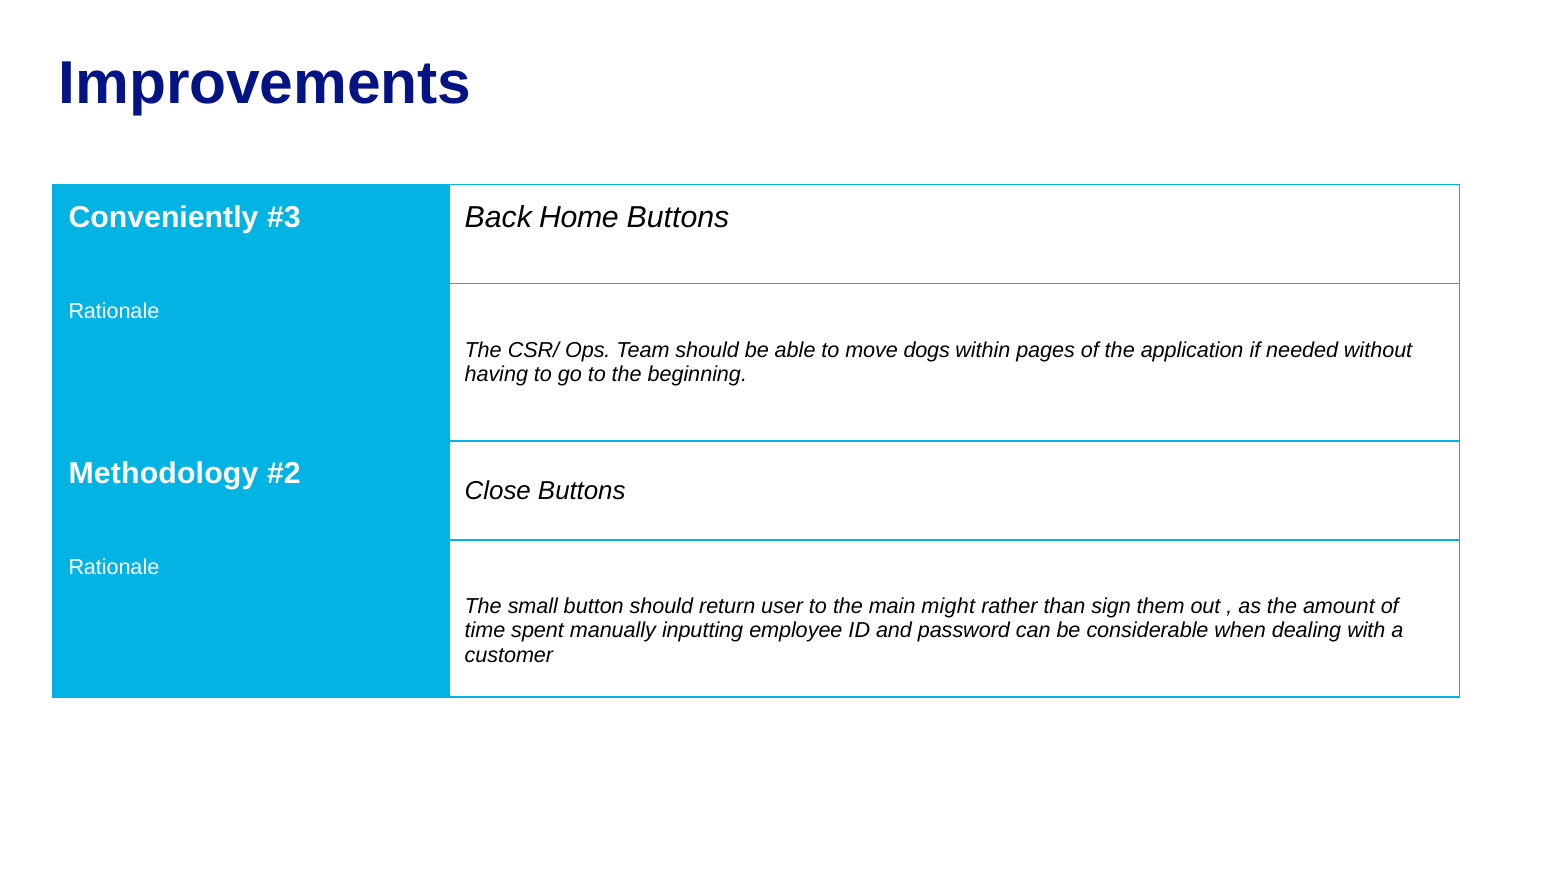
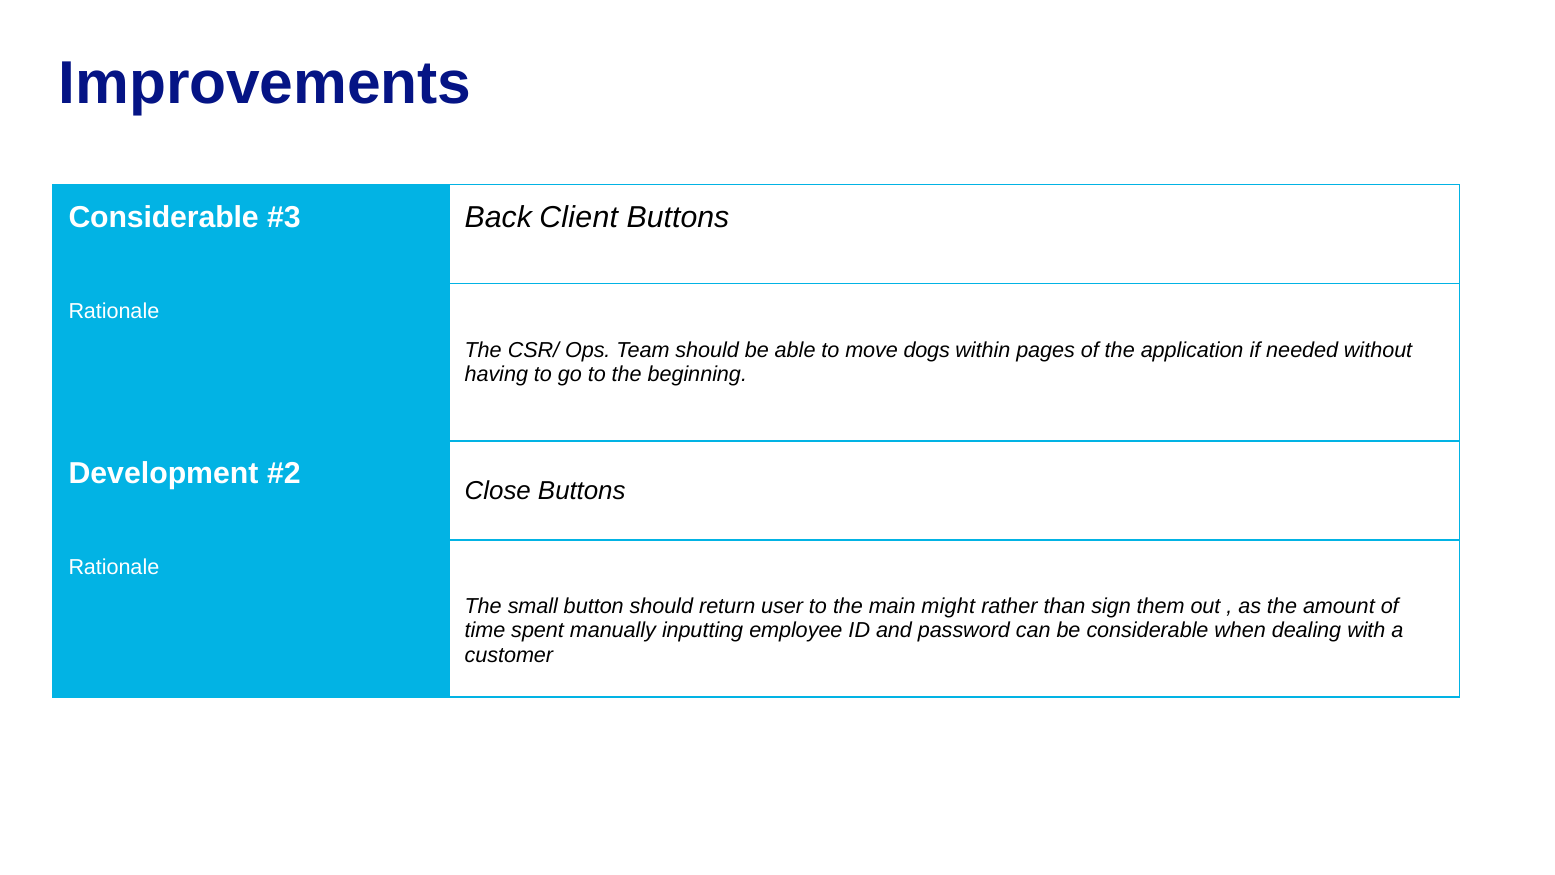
Conveniently at (164, 218): Conveniently -> Considerable
Home: Home -> Client
Methodology: Methodology -> Development
